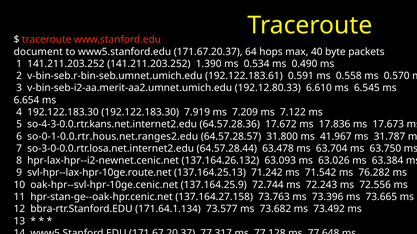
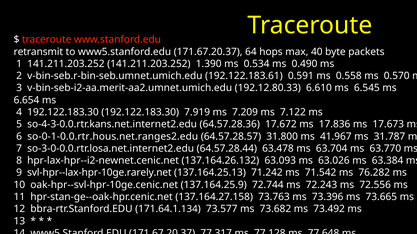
document: document -> retransmit
63.750: 63.750 -> 63.770
svl-hpr--lax-hpr-10ge.route.net: svl-hpr--lax-hpr-10ge.route.net -> svl-hpr--lax-hpr-10ge.rarely.net
